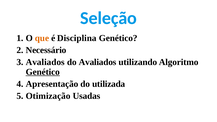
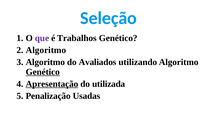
que colour: orange -> purple
Disciplina: Disciplina -> Trabalhos
Necessário at (46, 50): Necessário -> Algoritmo
Avaliados at (45, 62): Avaliados -> Algoritmo
Apresentação underline: none -> present
Otimização: Otimização -> Penalização
